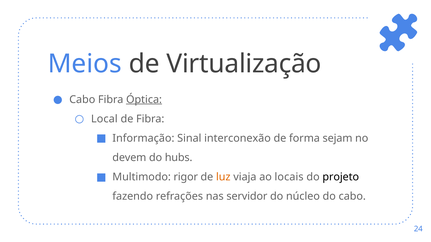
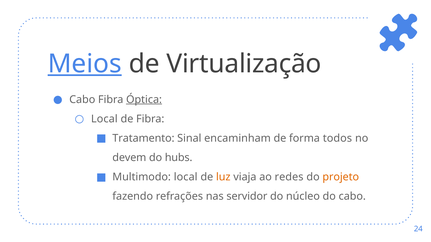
Meios underline: none -> present
Informação: Informação -> Tratamento
interconexão: interconexão -> encaminham
sejam: sejam -> todos
Multimodo rigor: rigor -> local
locais: locais -> redes
projeto colour: black -> orange
